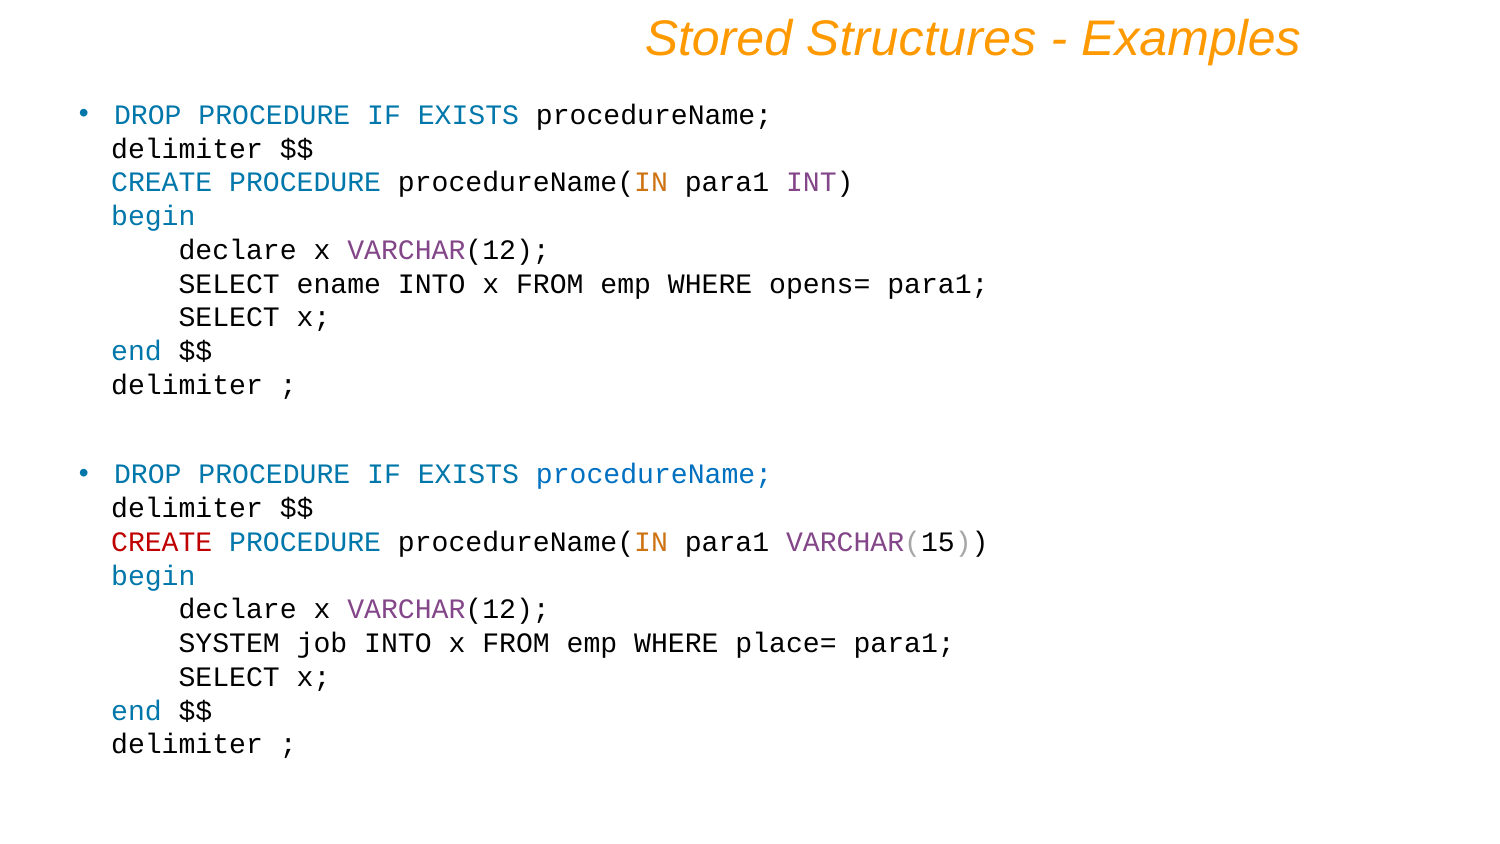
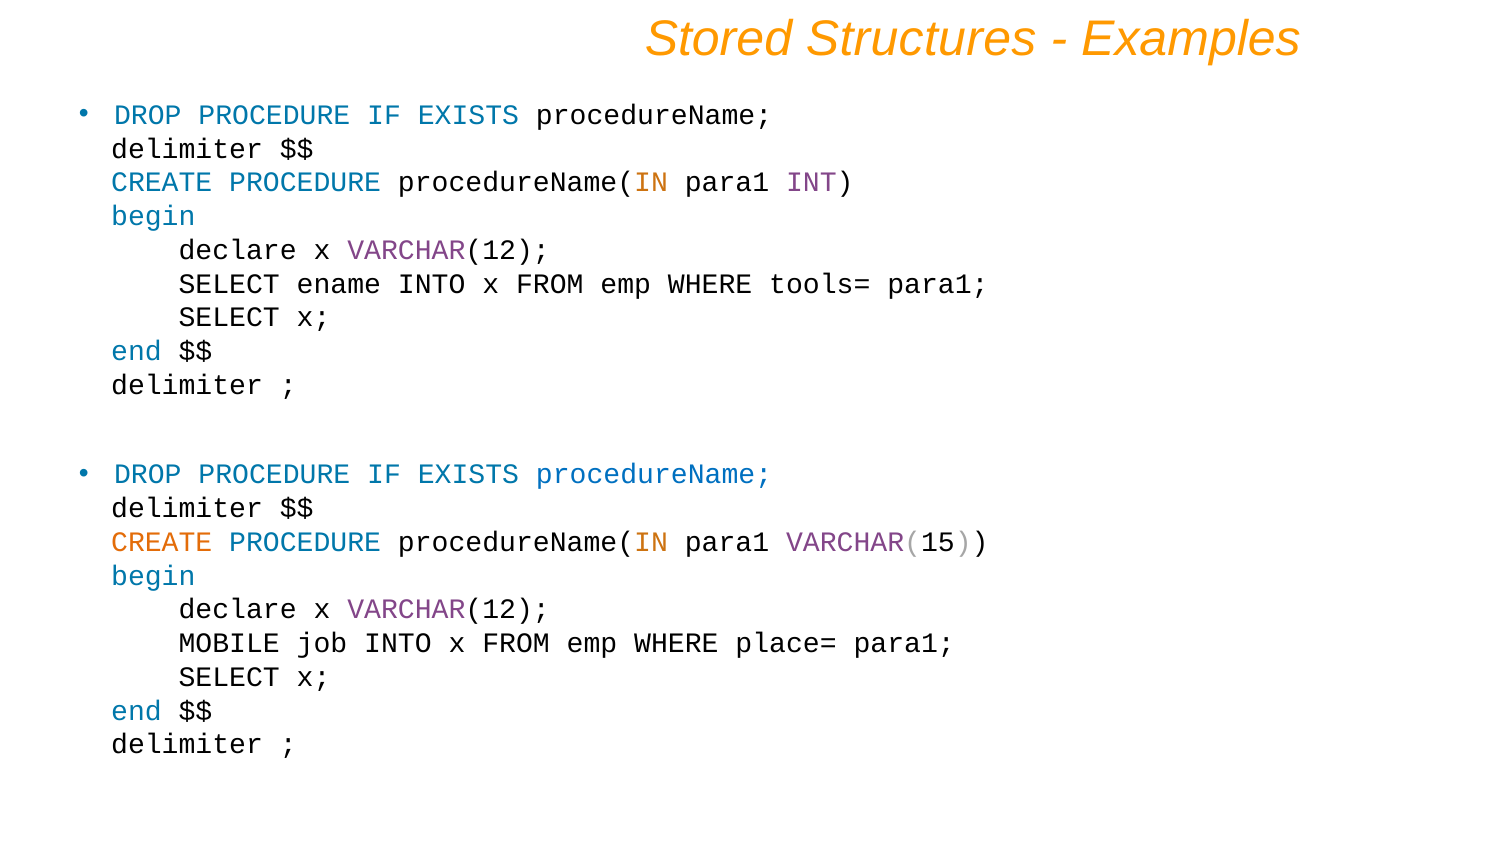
opens=: opens= -> tools=
CREATE at (162, 542) colour: red -> orange
SYSTEM: SYSTEM -> MOBILE
